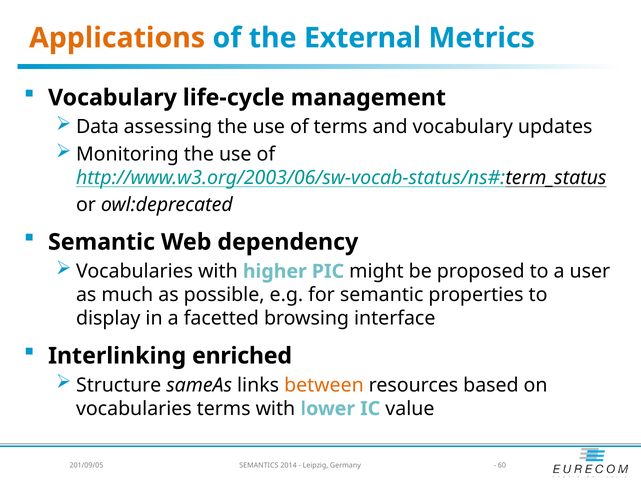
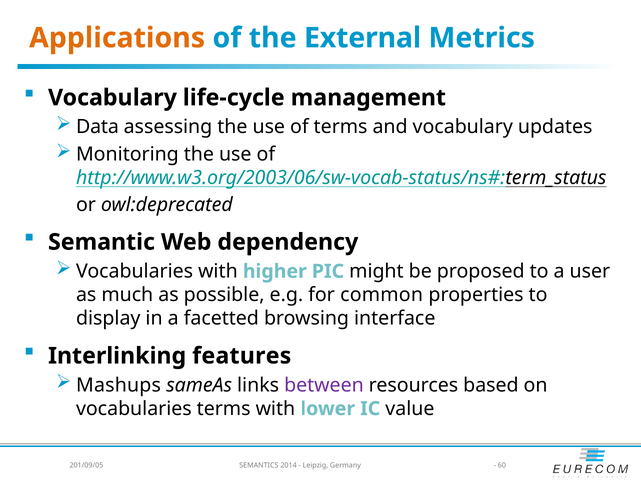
for semantic: semantic -> common
enriched: enriched -> features
Structure: Structure -> Mashups
between colour: orange -> purple
